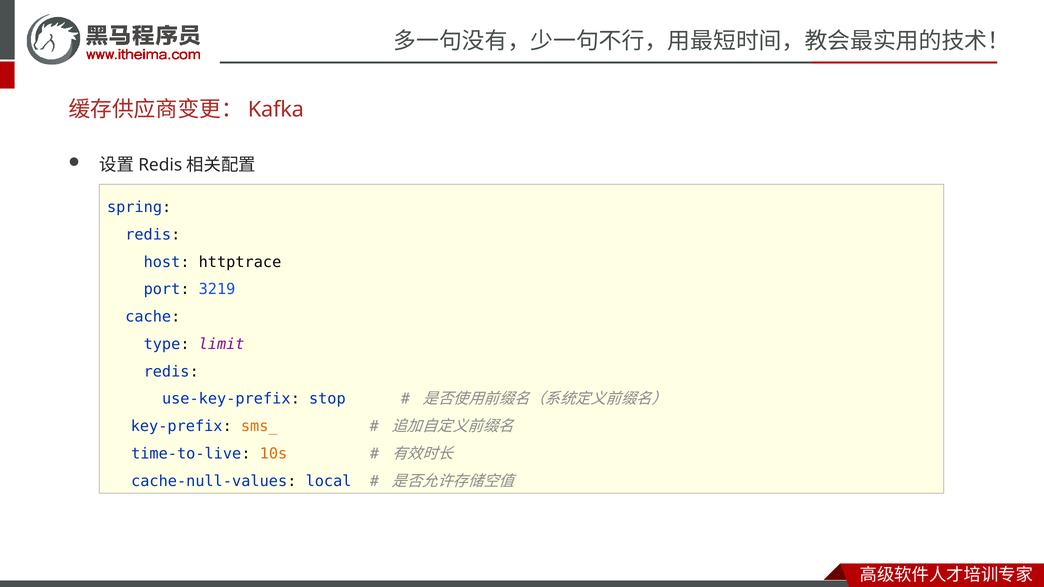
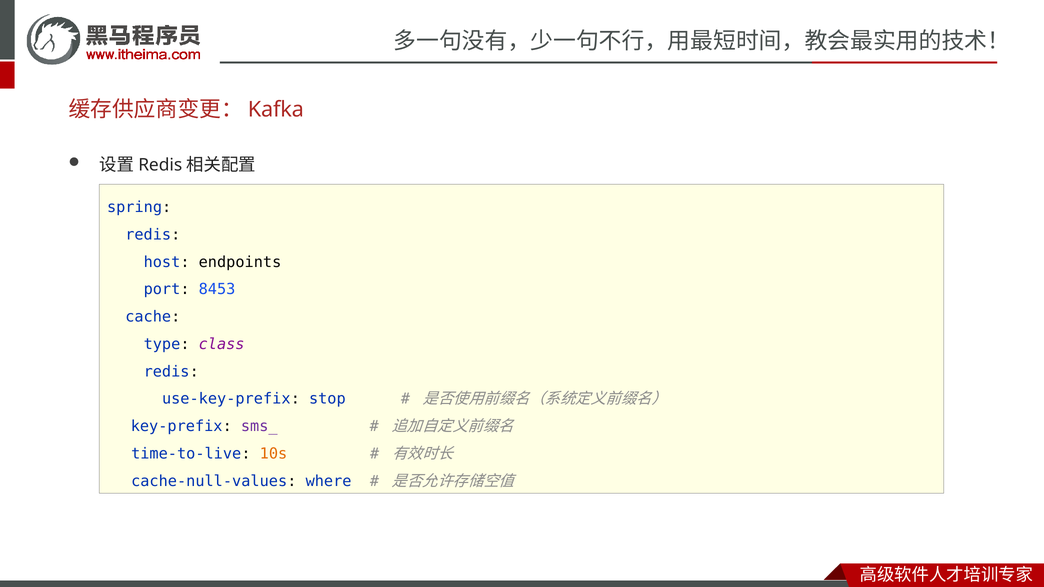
httptrace: httptrace -> endpoints
3219: 3219 -> 8453
limit: limit -> class
sms_ colour: orange -> purple
local: local -> where
